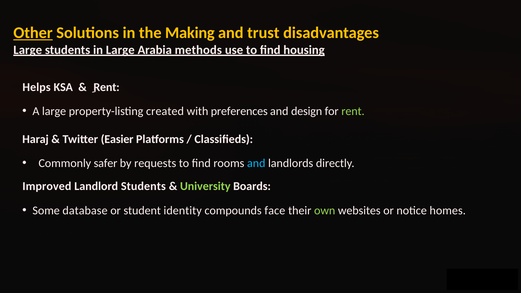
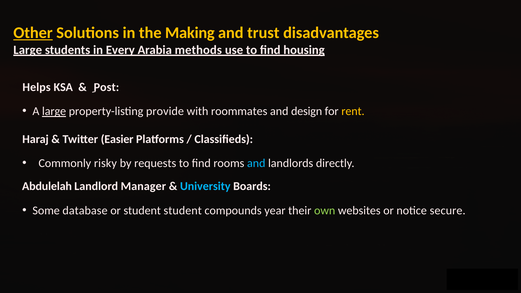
in Large: Large -> Every
Rent at (107, 87): Rent -> Post
large at (54, 111) underline: none -> present
created: created -> provide
preferences: preferences -> roommates
rent at (353, 111) colour: light green -> yellow
safer: safer -> risky
Improved: Improved -> Abdulelah
Landlord Students: Students -> Manager
University colour: light green -> light blue
student identity: identity -> student
face: face -> year
homes: homes -> secure
